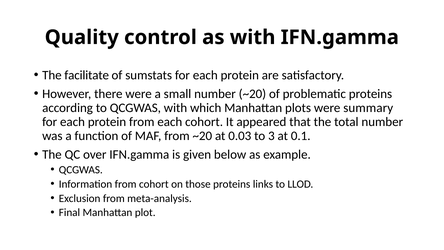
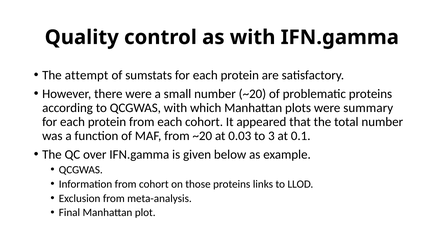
facilitate: facilitate -> attempt
